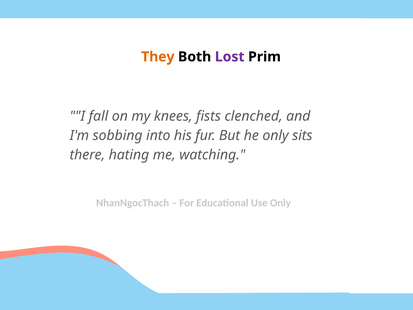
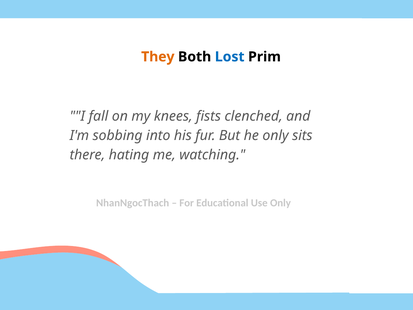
Lost colour: purple -> blue
